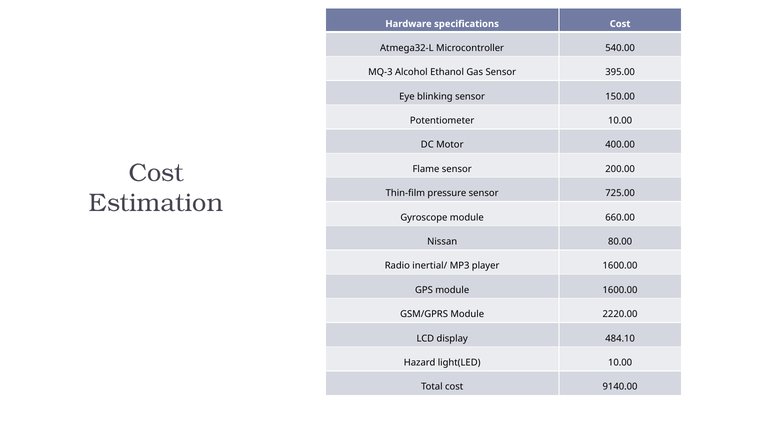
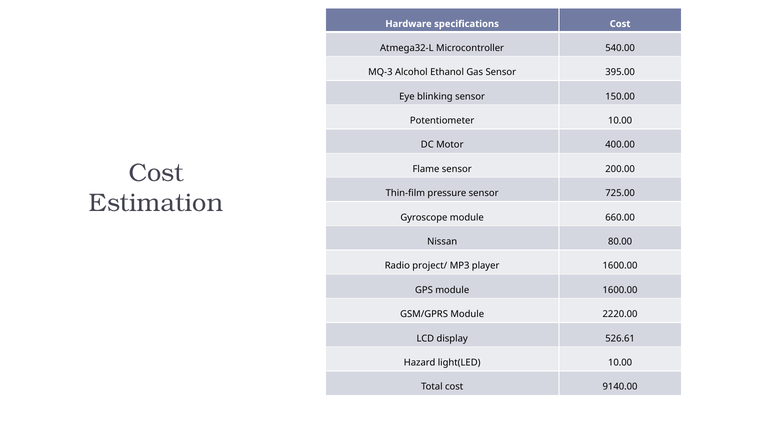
inertial/: inertial/ -> project/
484.10: 484.10 -> 526.61
